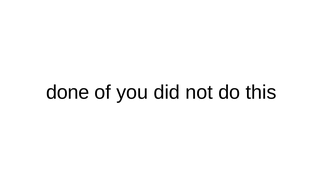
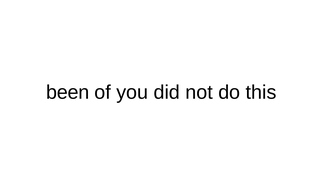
done: done -> been
